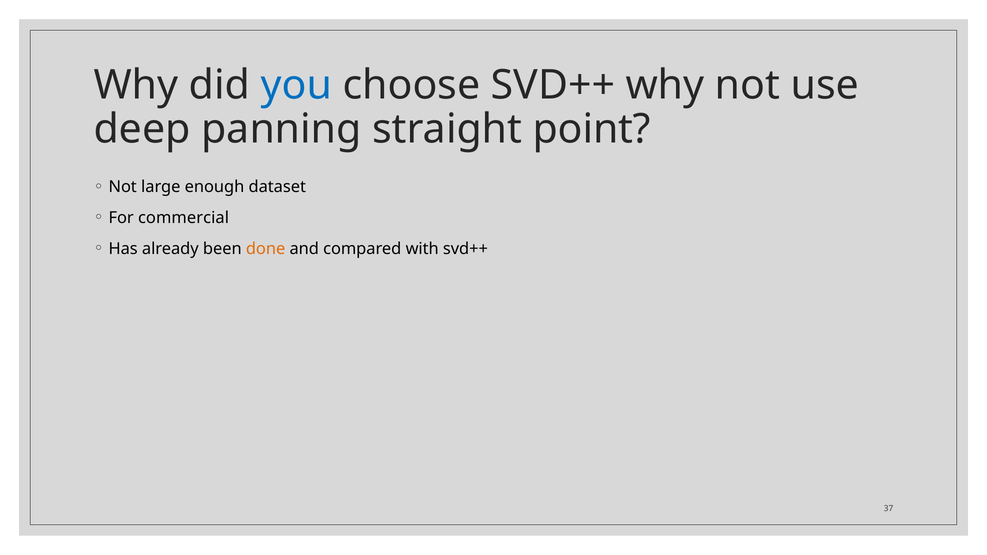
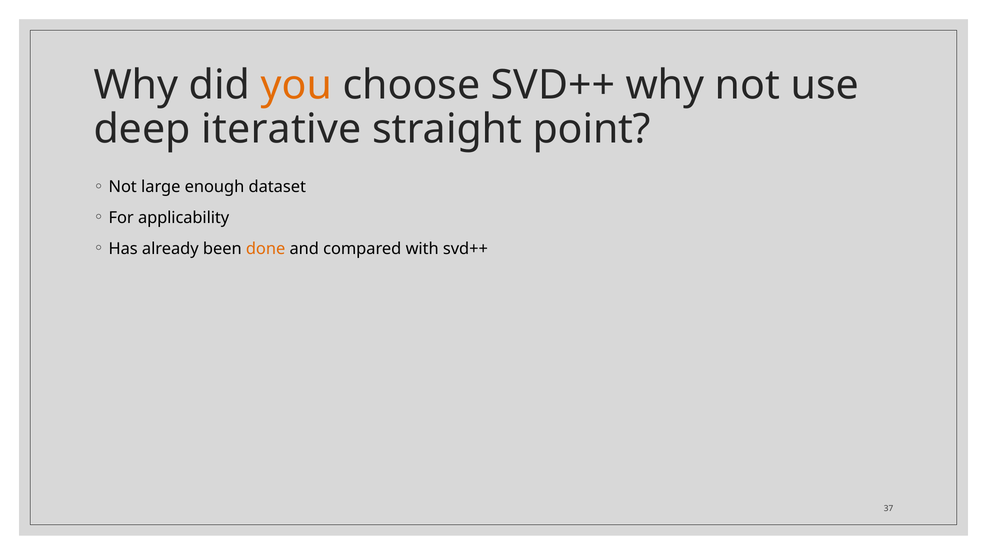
you colour: blue -> orange
panning: panning -> iterative
commercial: commercial -> applicability
